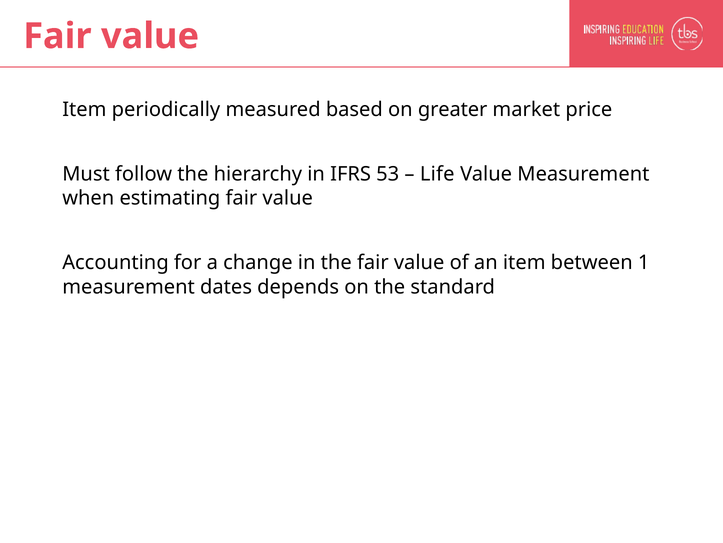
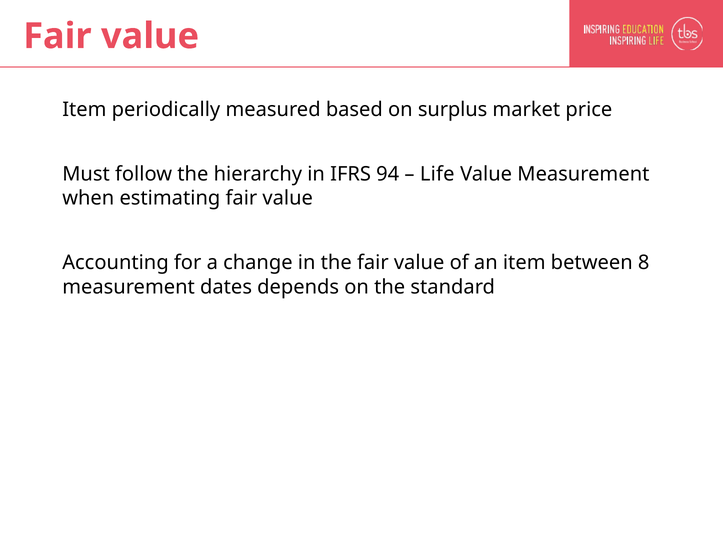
greater: greater -> surplus
53: 53 -> 94
1: 1 -> 8
